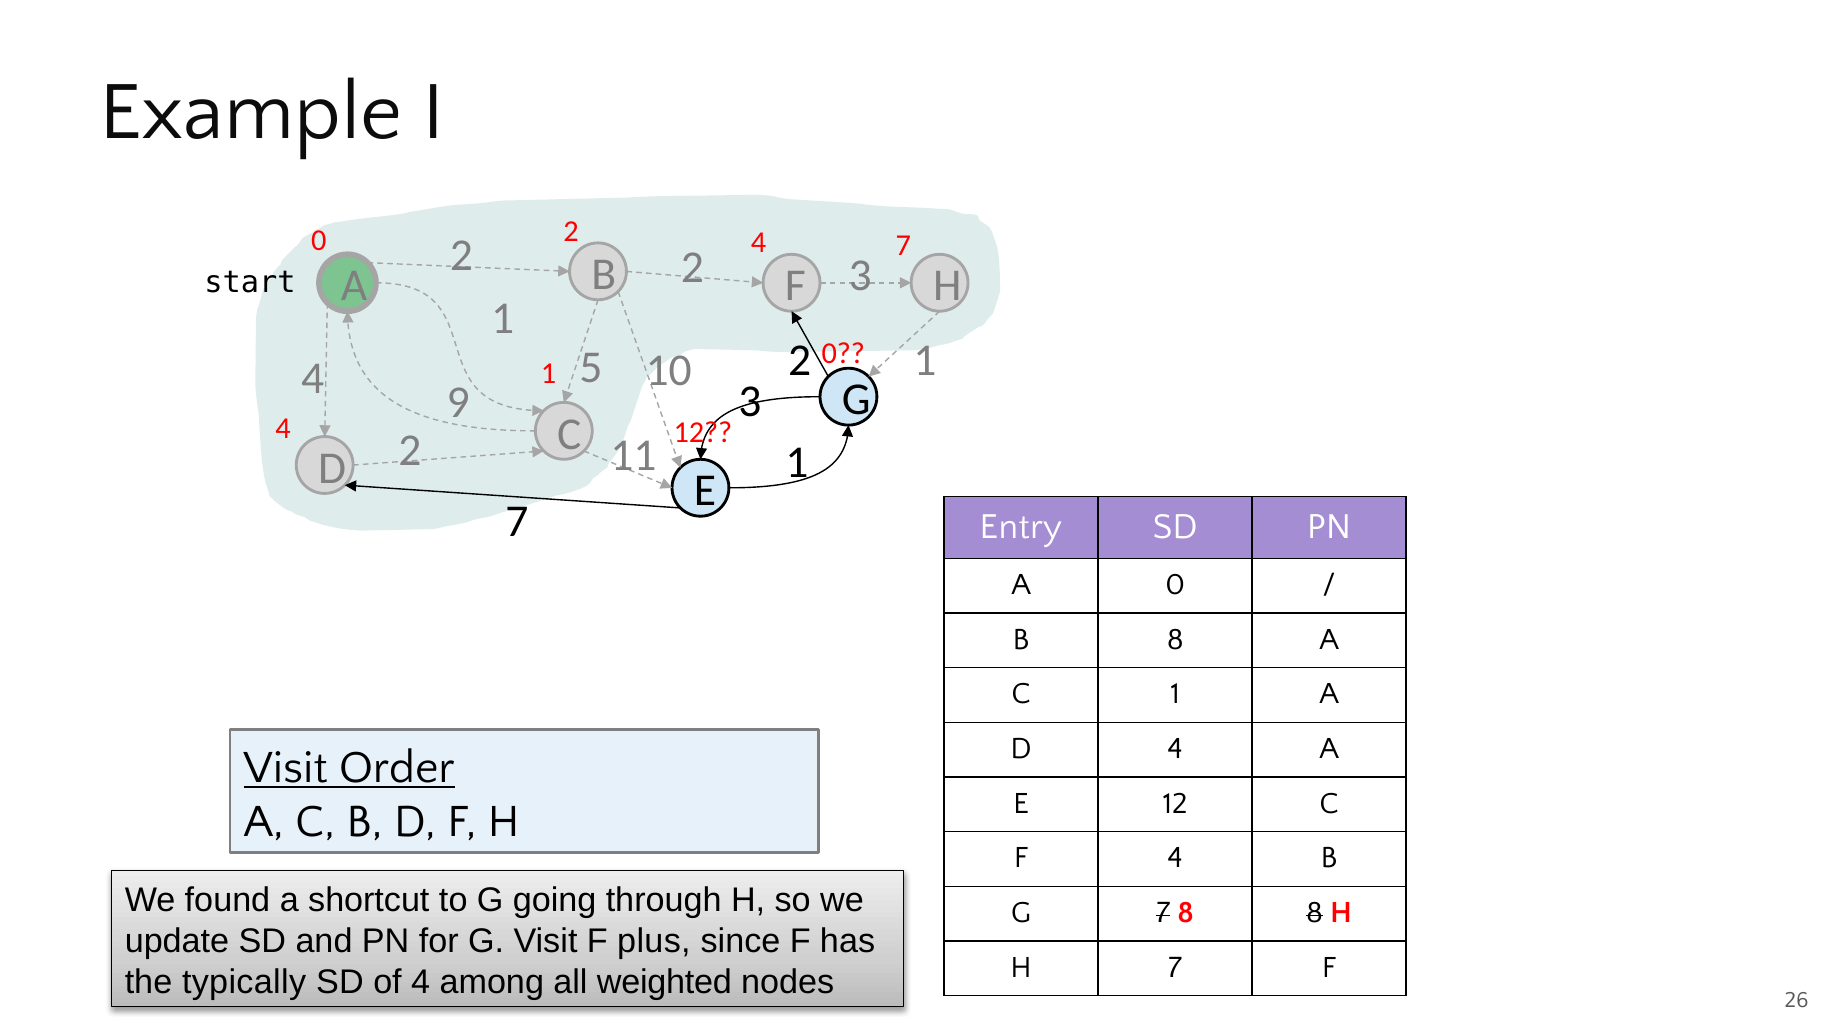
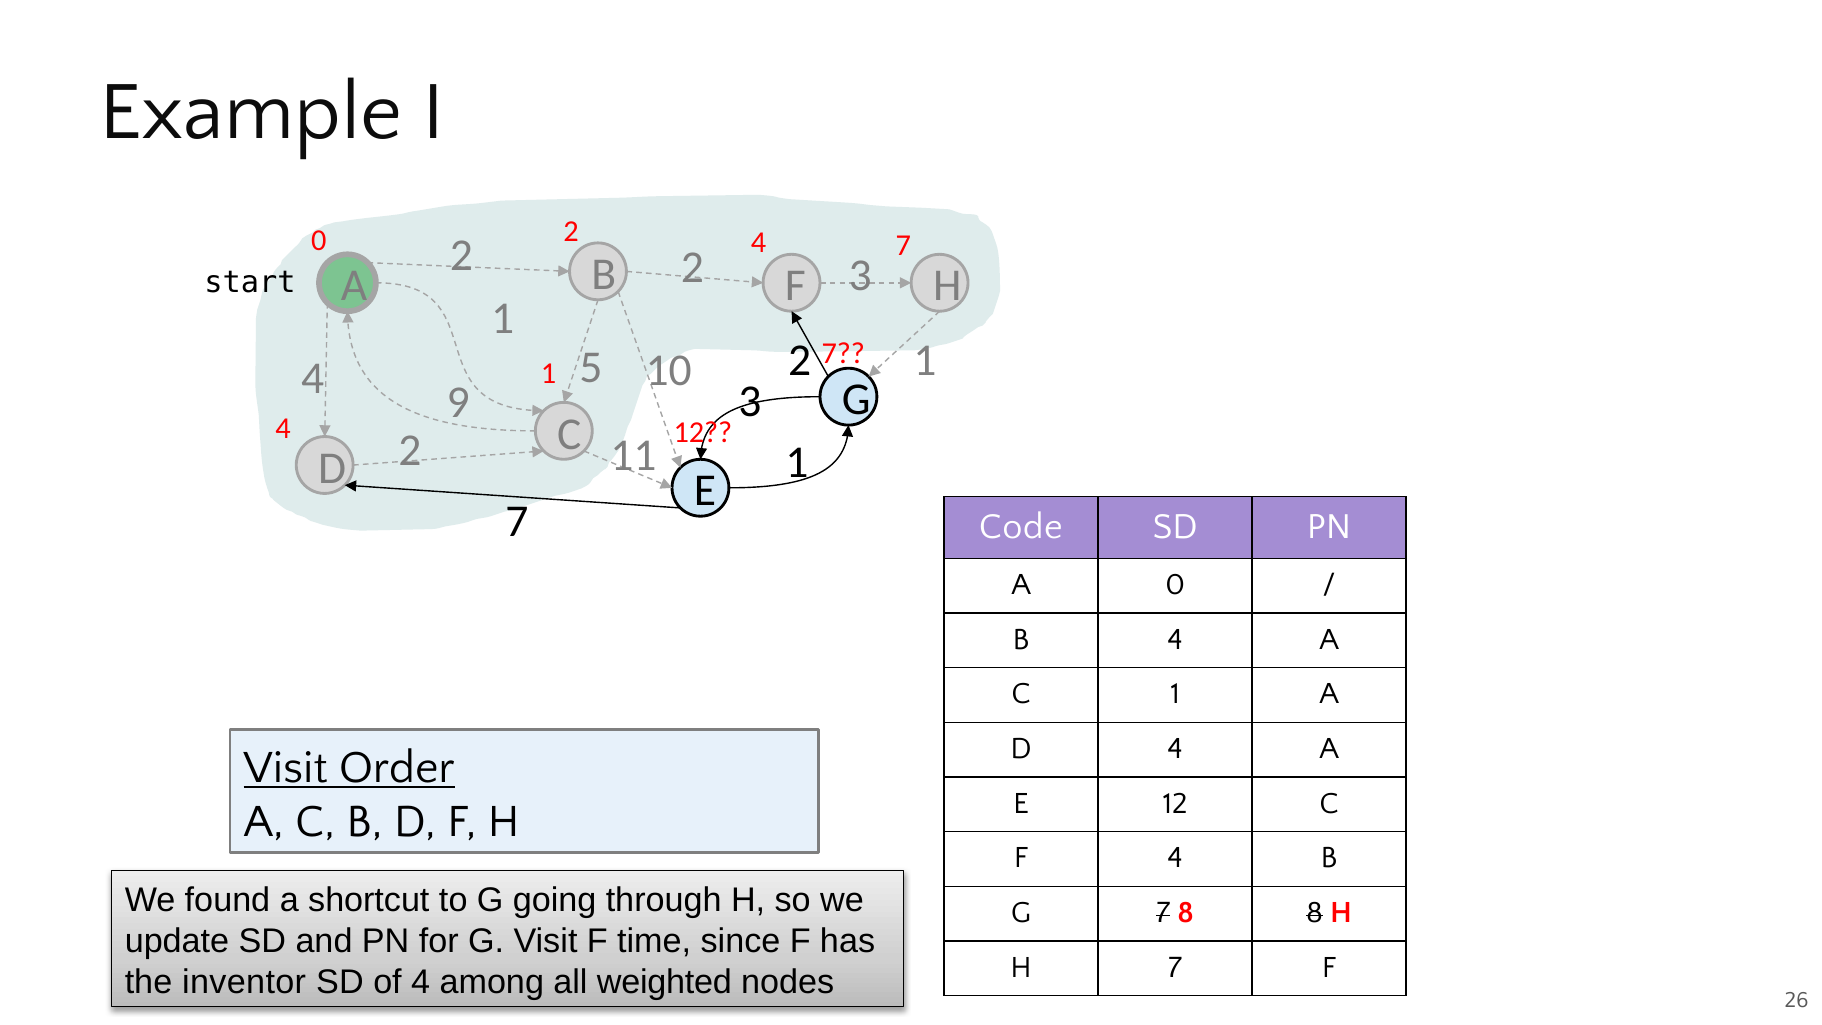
0 at (843, 354): 0 -> 7
Entry: Entry -> Code
B 8: 8 -> 4
plus: plus -> time
typically: typically -> inventor
